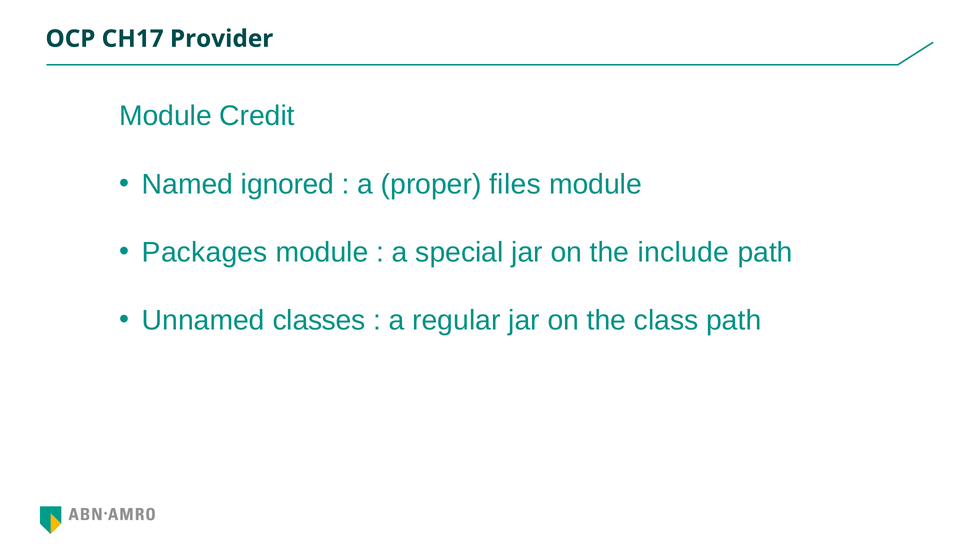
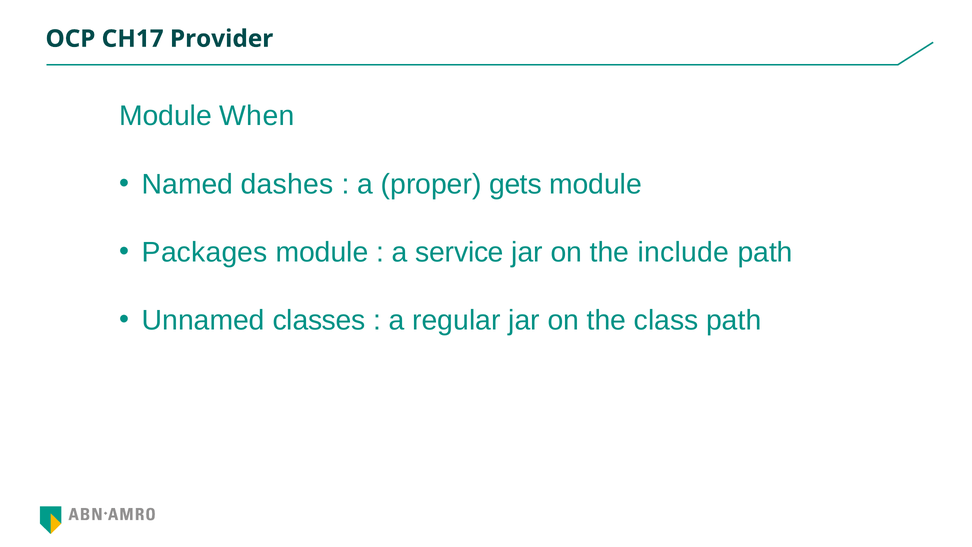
Credit: Credit -> When
ignored: ignored -> dashes
files: files -> gets
special: special -> service
